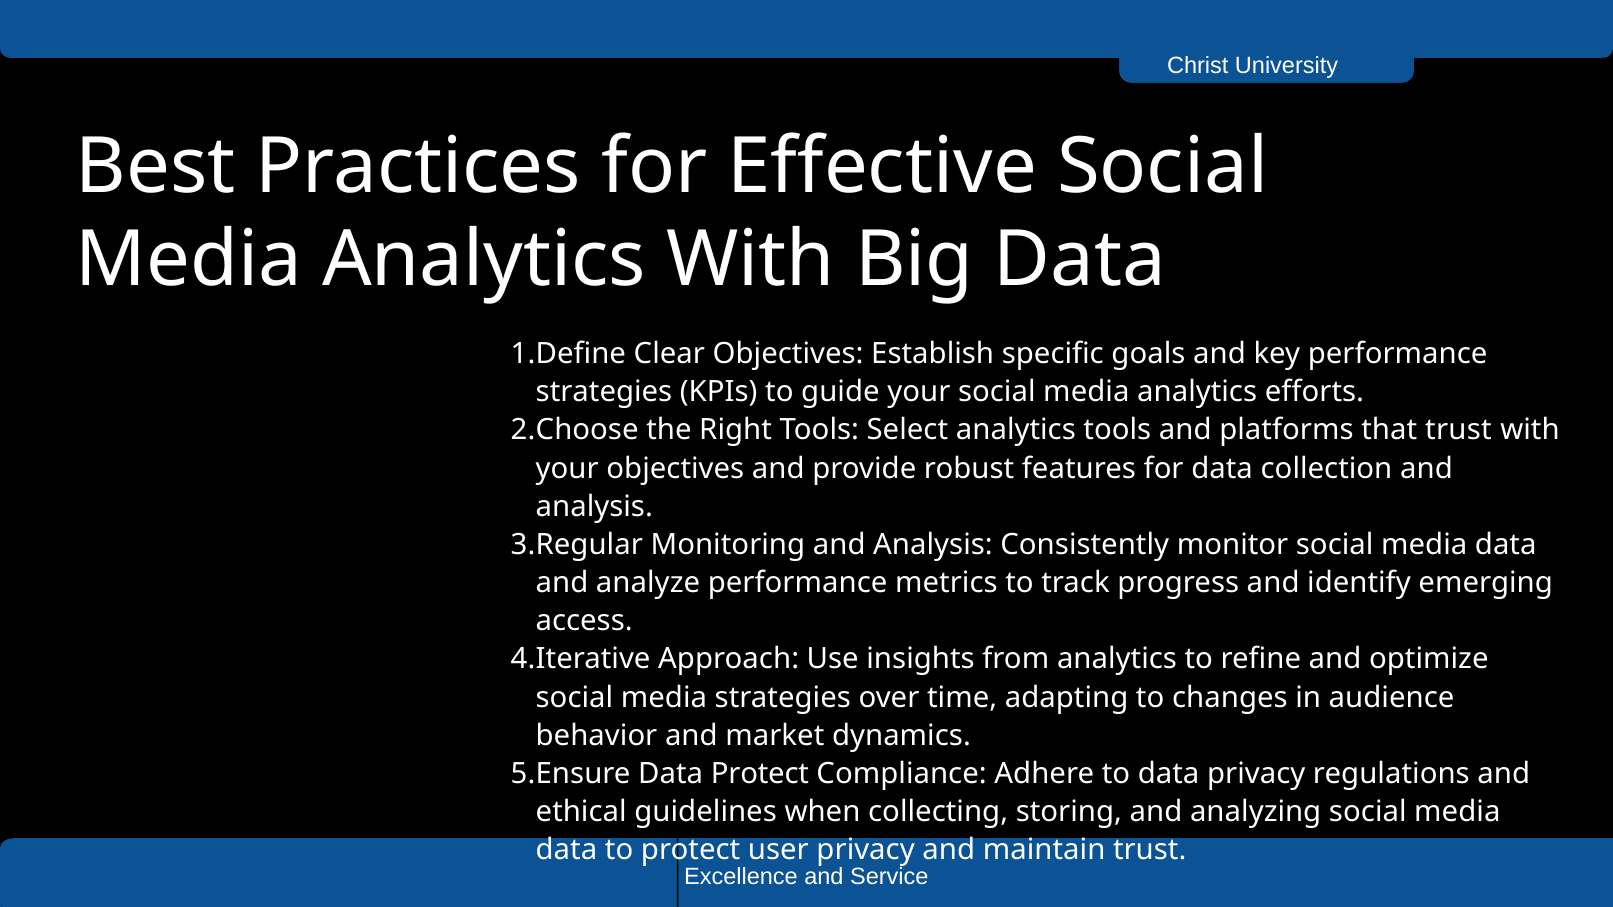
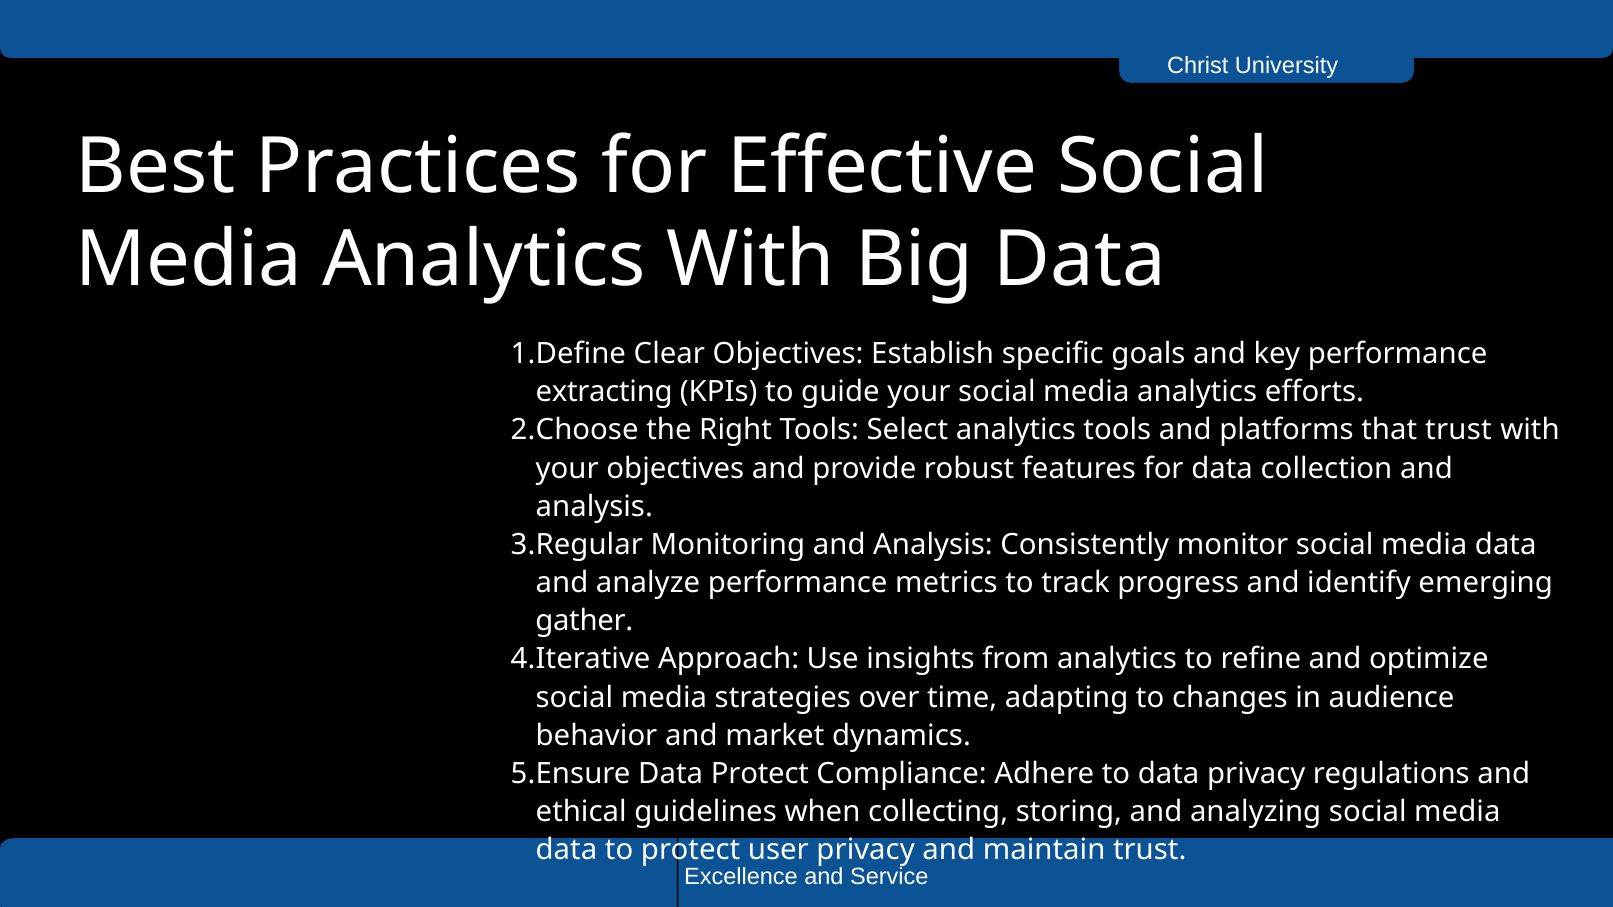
strategies at (604, 392): strategies -> extracting
access: access -> gather
